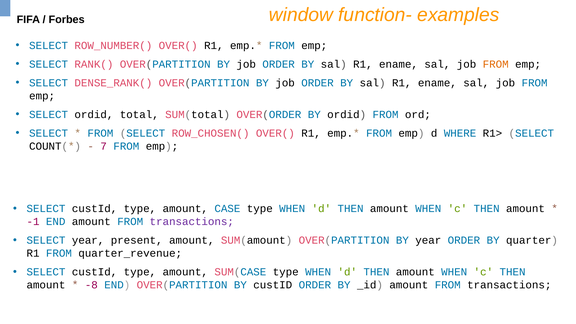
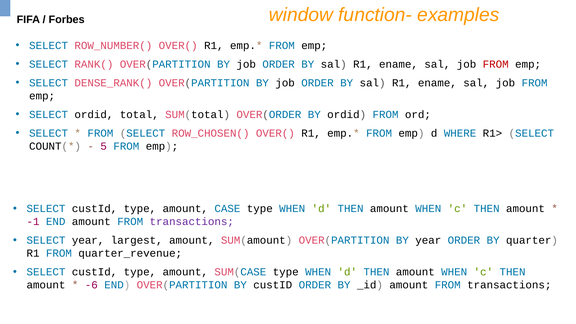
FROM at (496, 64) colour: orange -> red
7: 7 -> 5
present: present -> largest
-8: -8 -> -6
